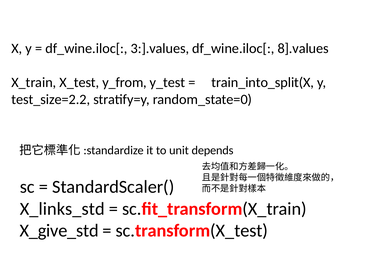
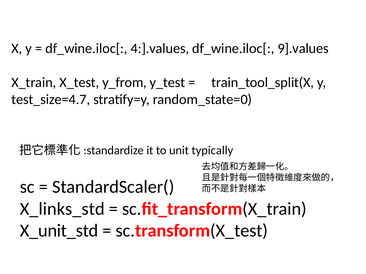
3:].values: 3:].values -> 4:].values
8].values: 8].values -> 9].values
train_into_split(X: train_into_split(X -> train_tool_split(X
test_size=2.2: test_size=2.2 -> test_size=4.7
depends: depends -> typically
X_give_std: X_give_std -> X_unit_std
